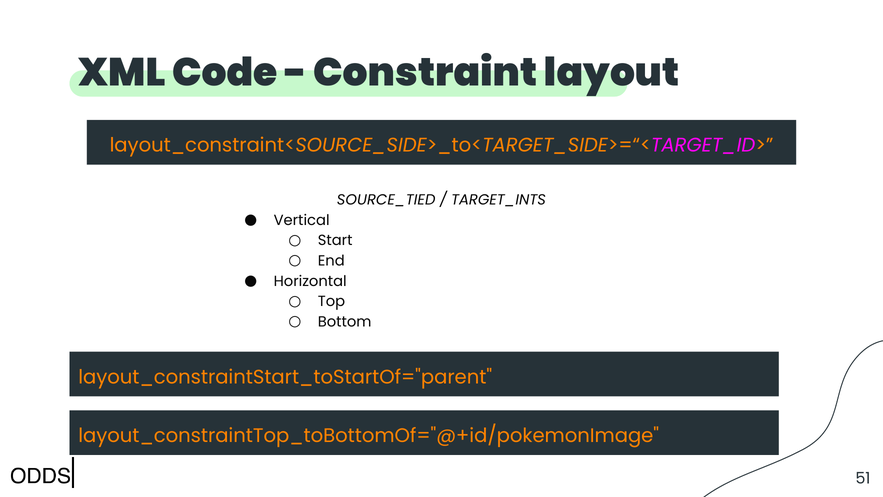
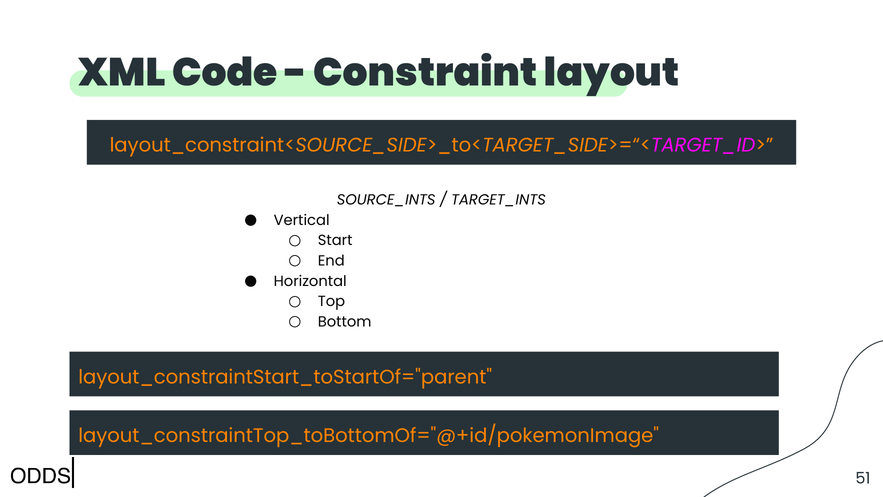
SOURCE_TIED: SOURCE_TIED -> SOURCE_INTS
